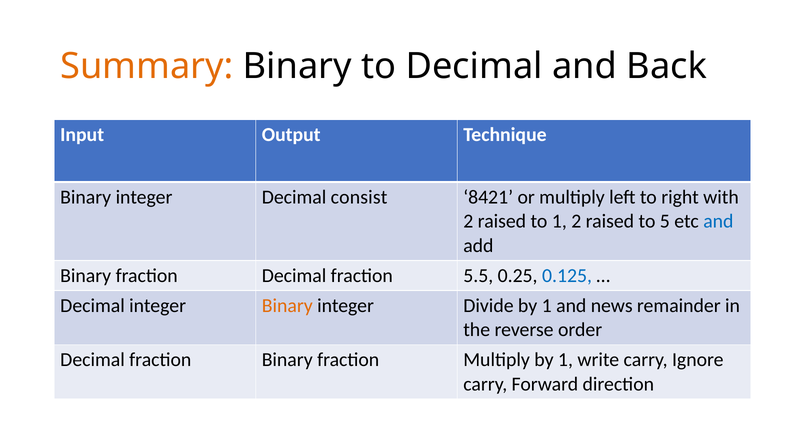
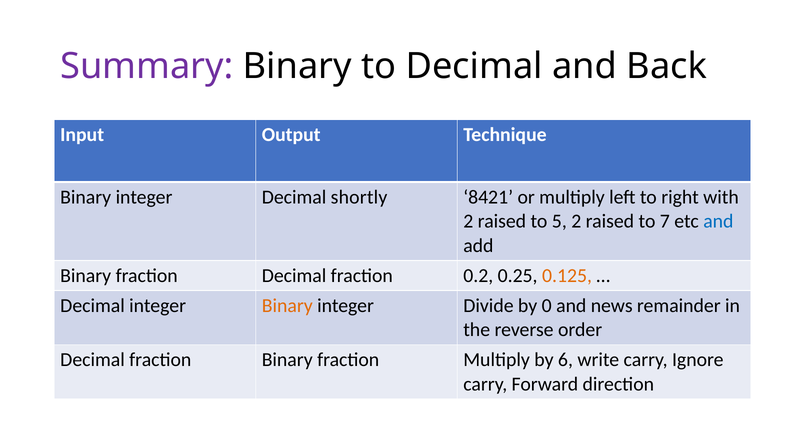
Summary colour: orange -> purple
consist: consist -> shortly
to 1: 1 -> 5
5: 5 -> 7
5.5: 5.5 -> 0.2
0.125 colour: blue -> orange
Divide by 1: 1 -> 0
Multiply by 1: 1 -> 6
